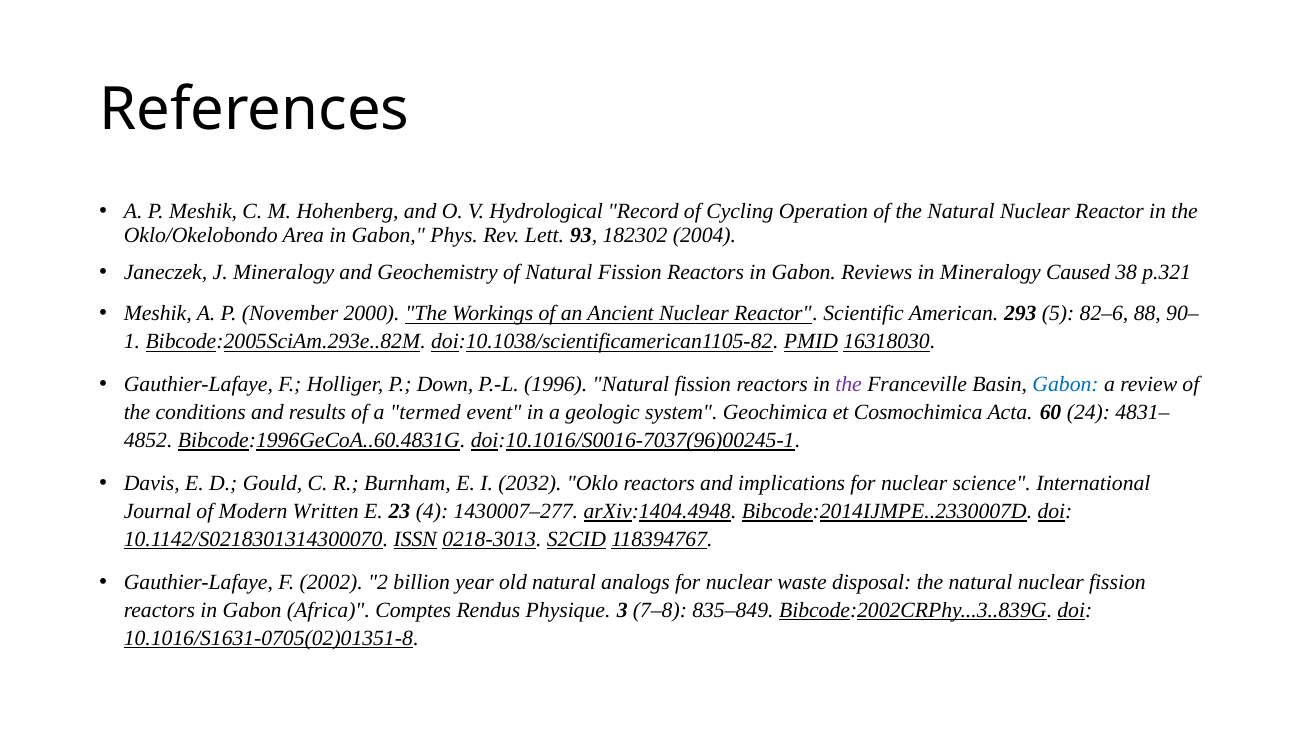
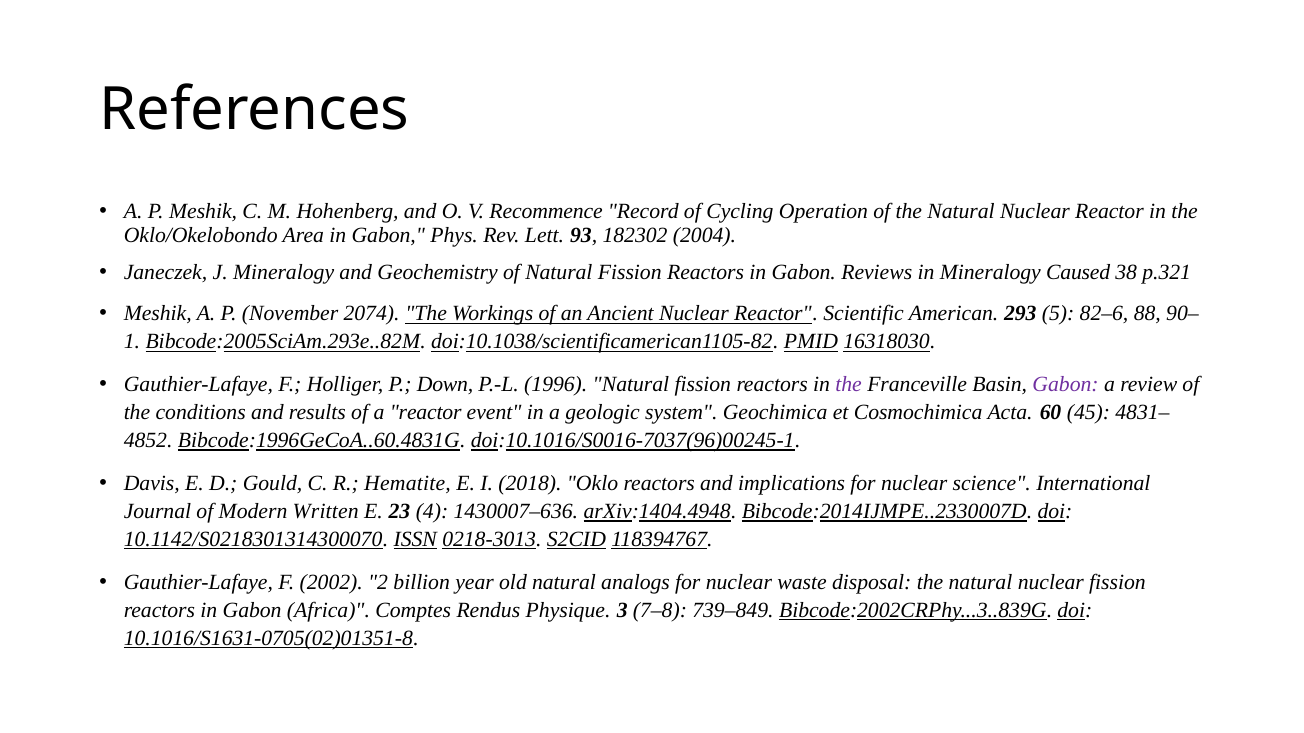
Hydrological: Hydrological -> Recommence
2000: 2000 -> 2074
Gabon at (1066, 385) colour: blue -> purple
a termed: termed -> reactor
24: 24 -> 45
Burnham: Burnham -> Hematite
2032: 2032 -> 2018
1430007–277: 1430007–277 -> 1430007–636
835–849: 835–849 -> 739–849
